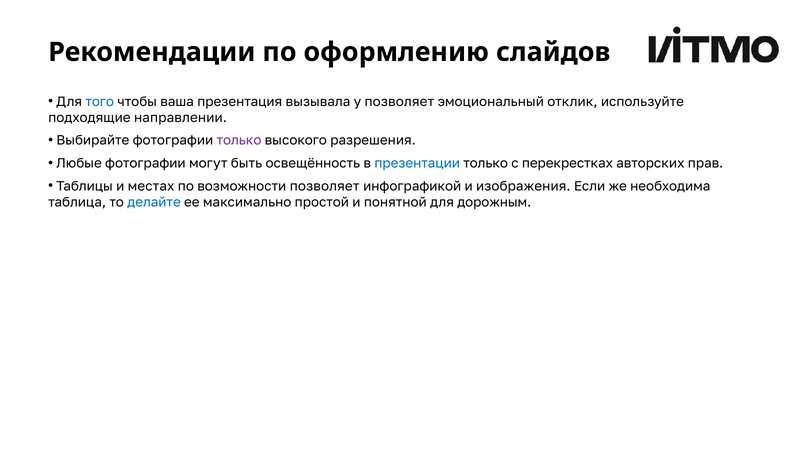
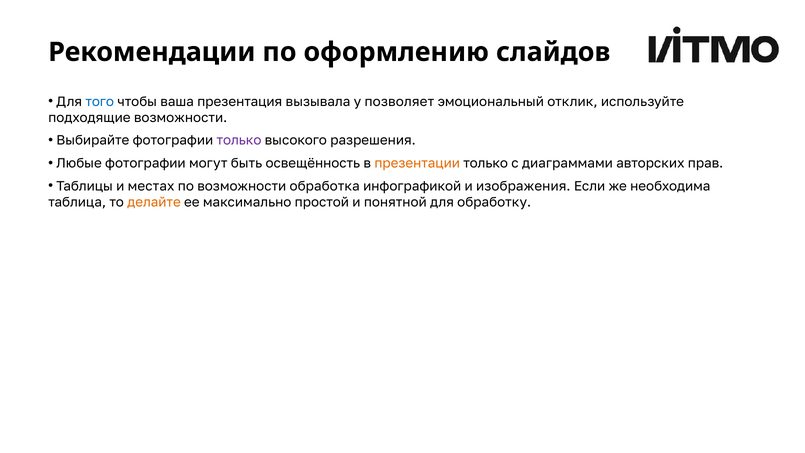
подходящие направлении: направлении -> возможности
презентации colour: blue -> orange
перекрестках: перекрестках -> диаграммами
возможности позволяет: позволяет -> обработка
делайте colour: blue -> orange
дорожным: дорожным -> обработку
